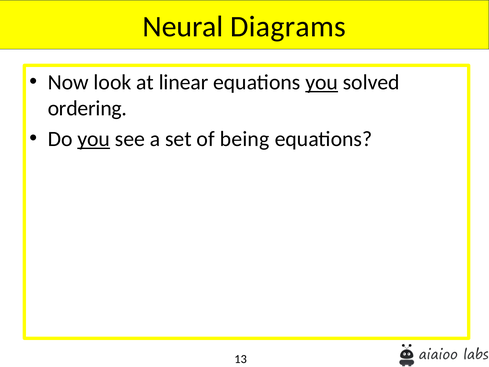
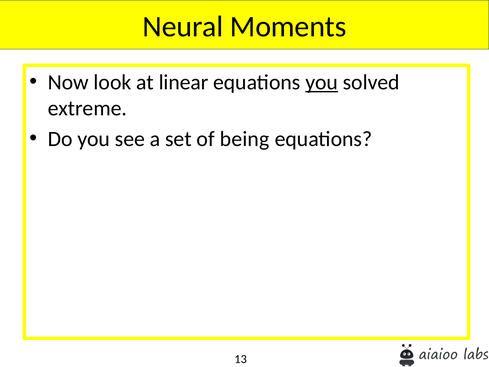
Diagrams: Diagrams -> Moments
ordering: ordering -> extreme
you at (94, 139) underline: present -> none
